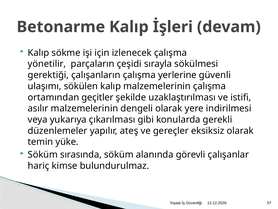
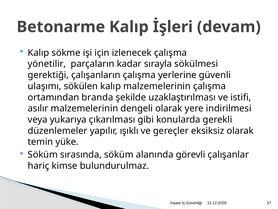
çeşidi: çeşidi -> kadar
geçitler: geçitler -> branda
ateş: ateş -> ışıklı
